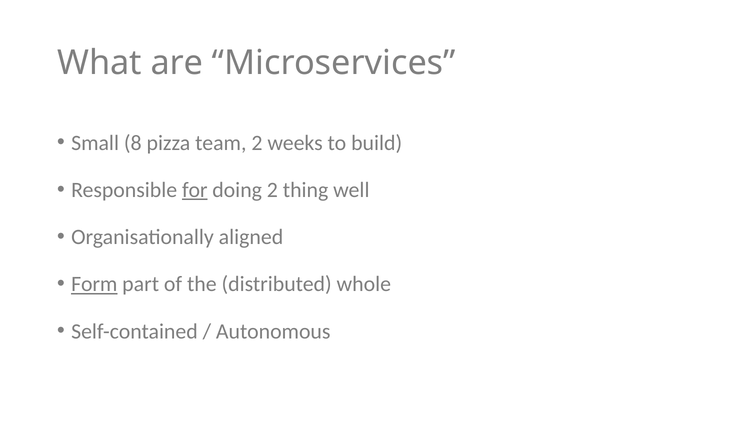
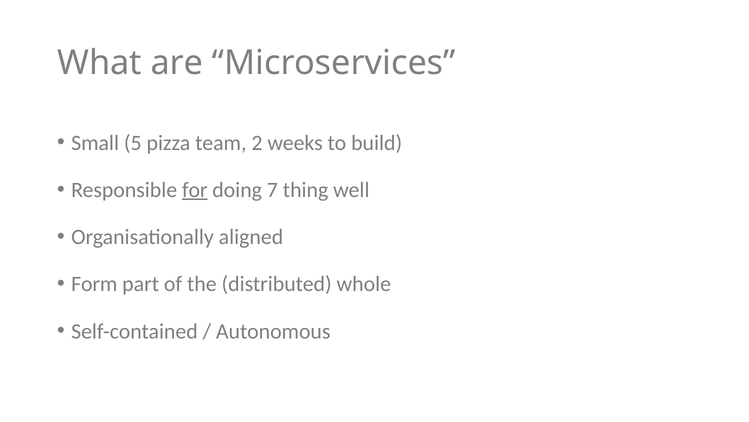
8: 8 -> 5
doing 2: 2 -> 7
Form underline: present -> none
